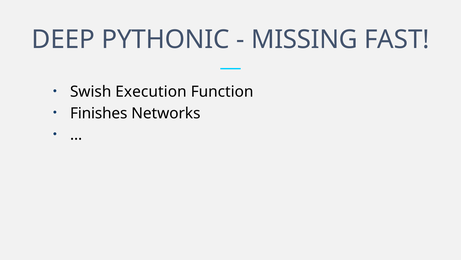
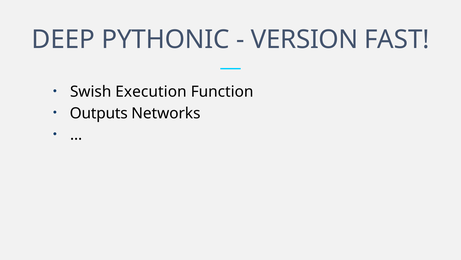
MISSING: MISSING -> VERSION
Finishes: Finishes -> Outputs
